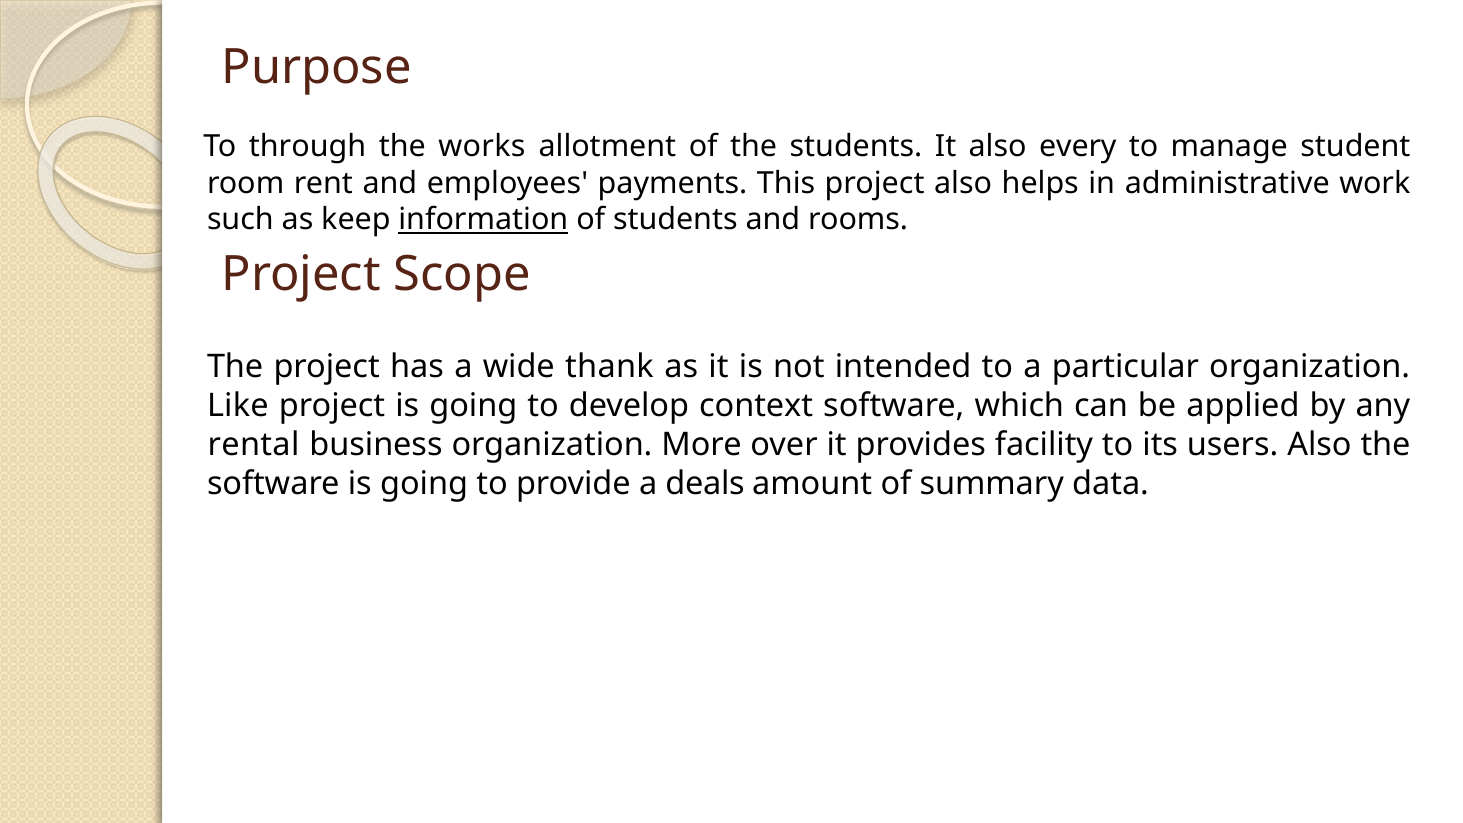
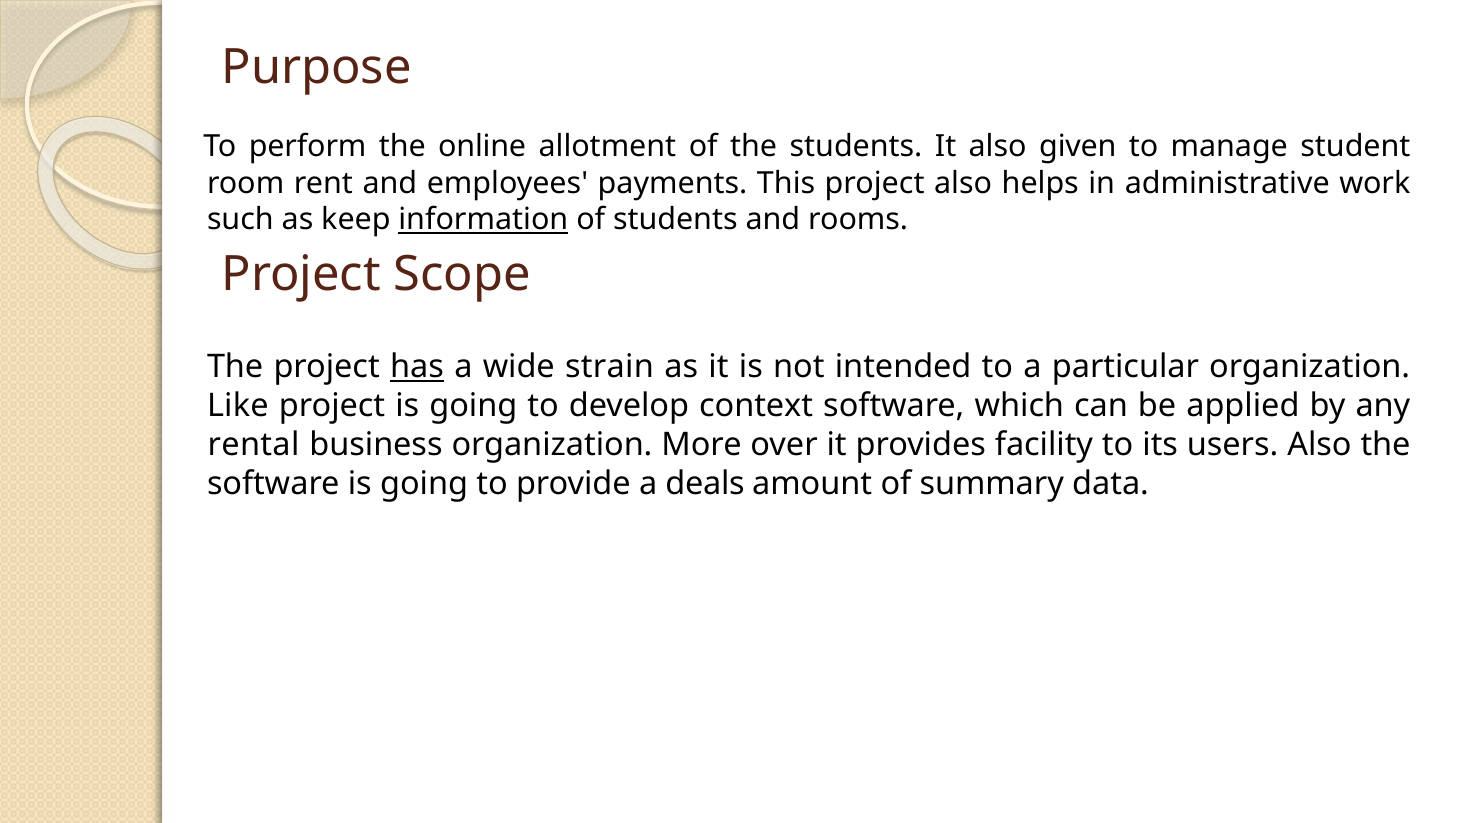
through: through -> perform
works: works -> online
every: every -> given
has underline: none -> present
thank: thank -> strain
